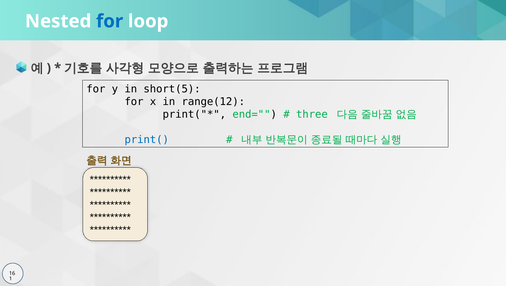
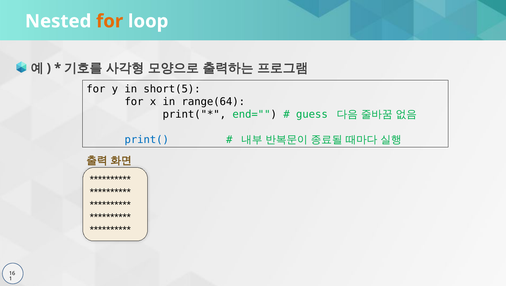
for at (110, 21) colour: blue -> orange
range(12: range(12 -> range(64
three: three -> guess
